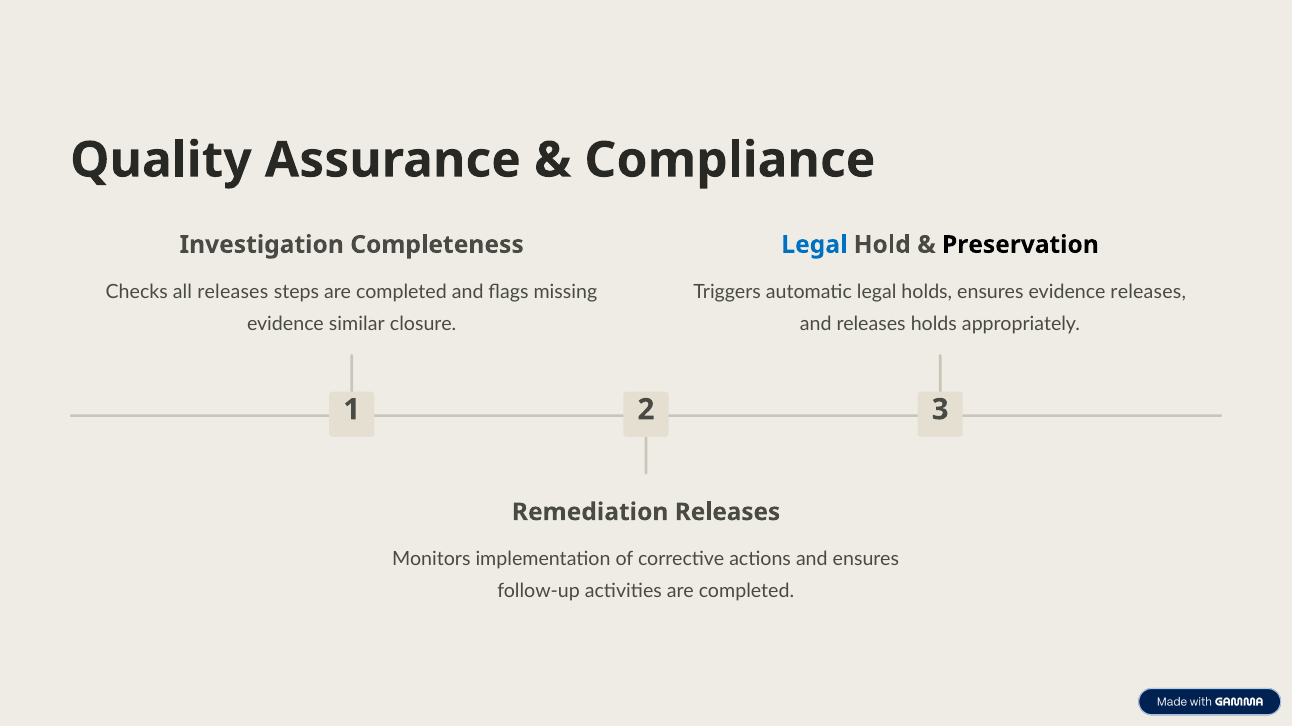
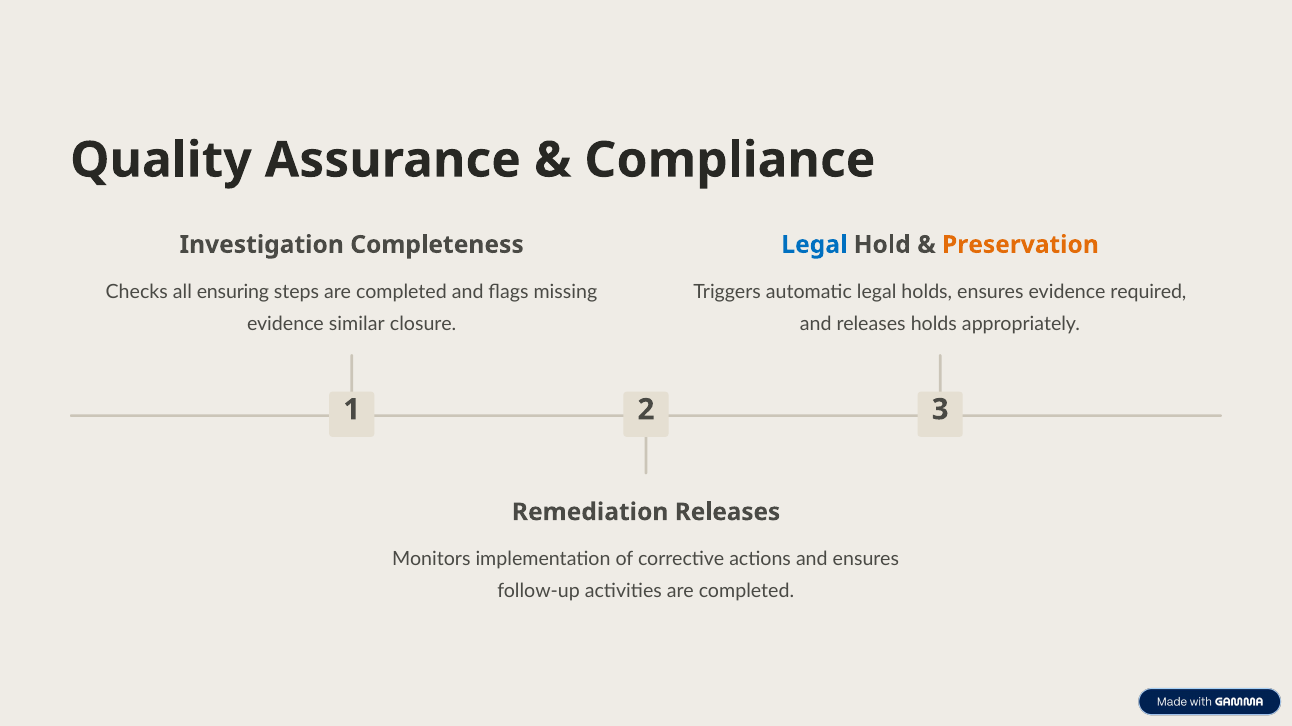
Preservation colour: black -> orange
all releases: releases -> ensuring
evidence releases: releases -> required
